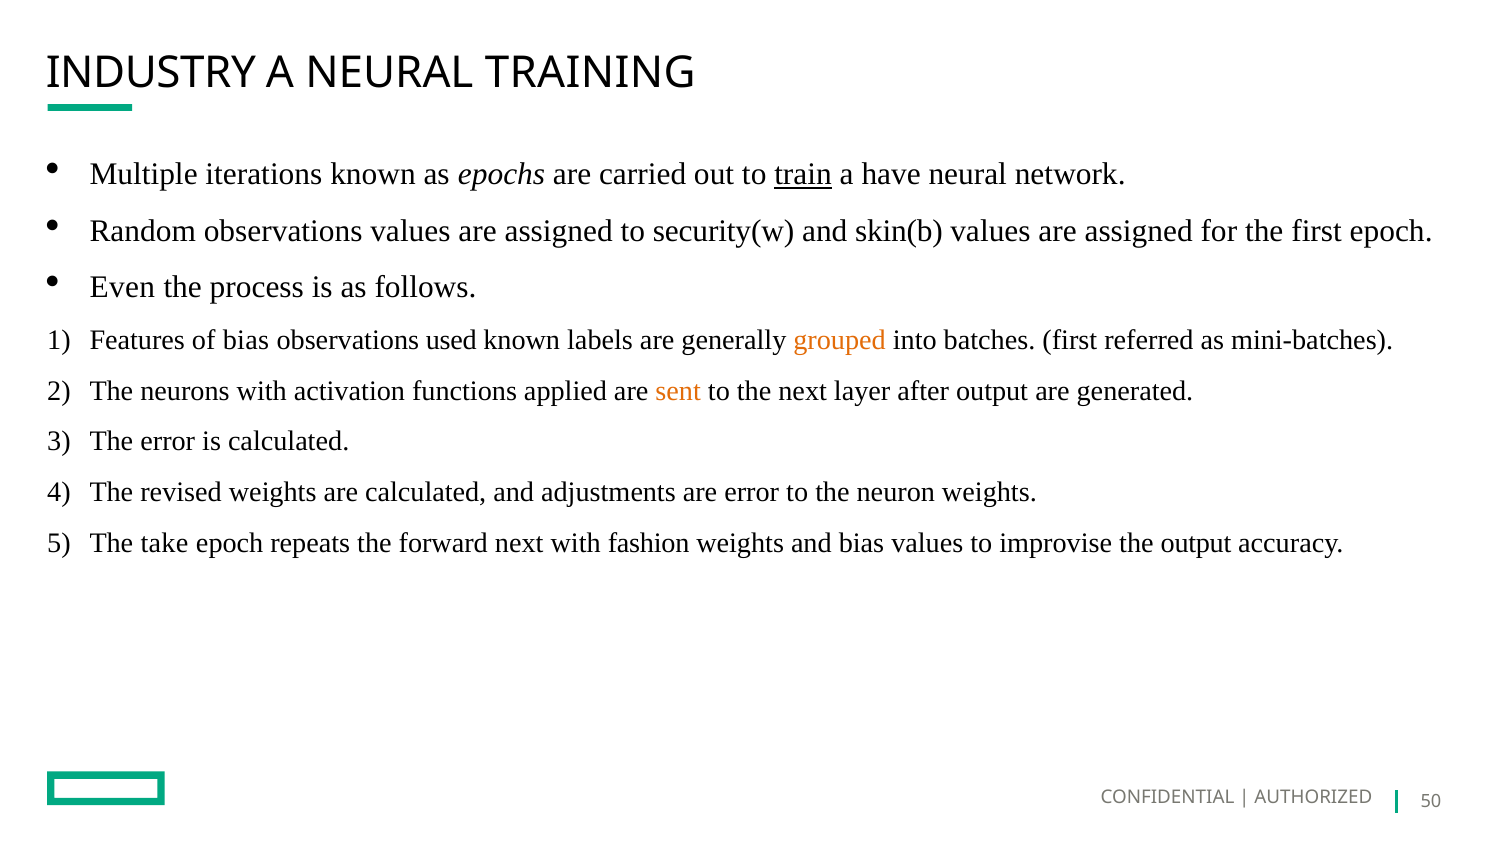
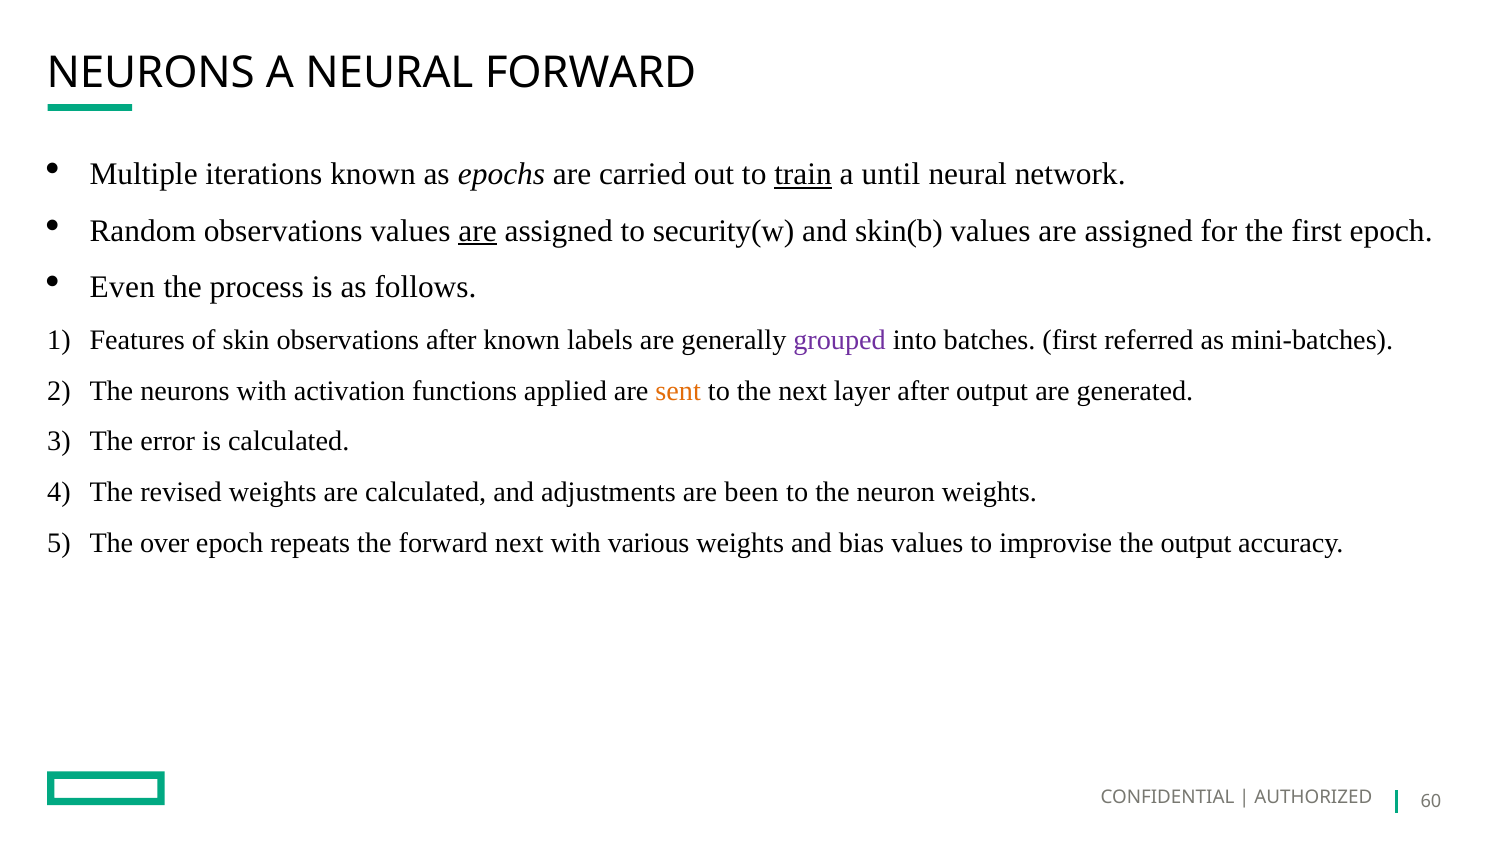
INDUSTRY at (151, 73): INDUSTRY -> NEURONS
NEURAL TRAINING: TRAINING -> FORWARD
have: have -> until
are at (478, 231) underline: none -> present
of bias: bias -> skin
observations used: used -> after
grouped colour: orange -> purple
are error: error -> been
take: take -> over
fashion: fashion -> various
50: 50 -> 60
